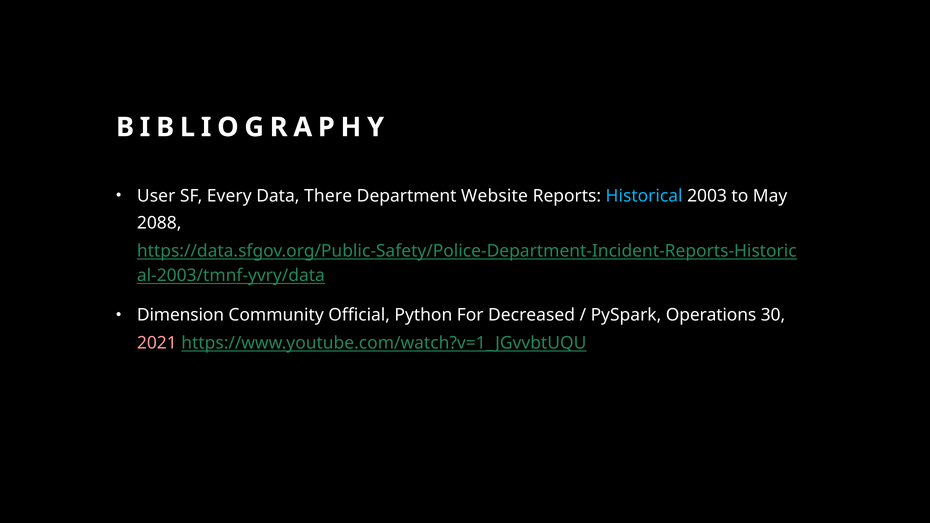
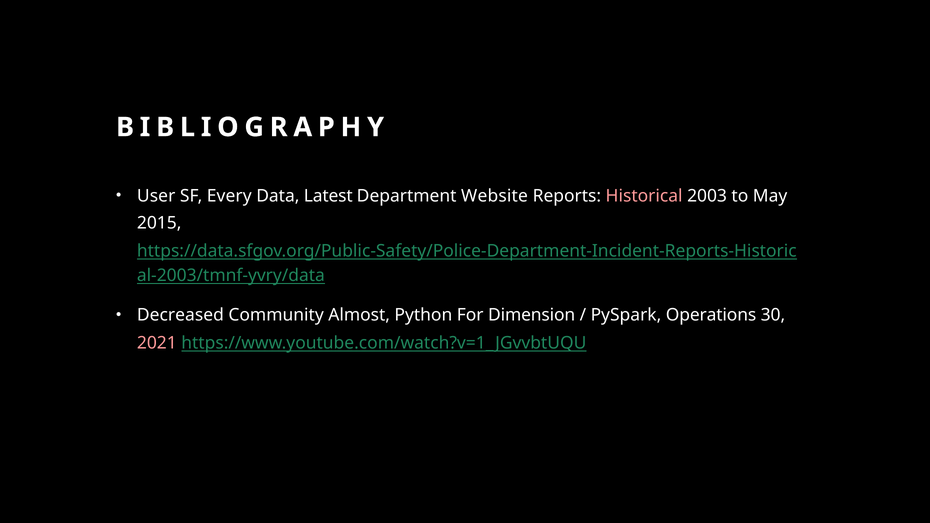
There: There -> Latest
Historical colour: light blue -> pink
2088: 2088 -> 2015
Dimension: Dimension -> Decreased
Official: Official -> Almost
Decreased: Decreased -> Dimension
